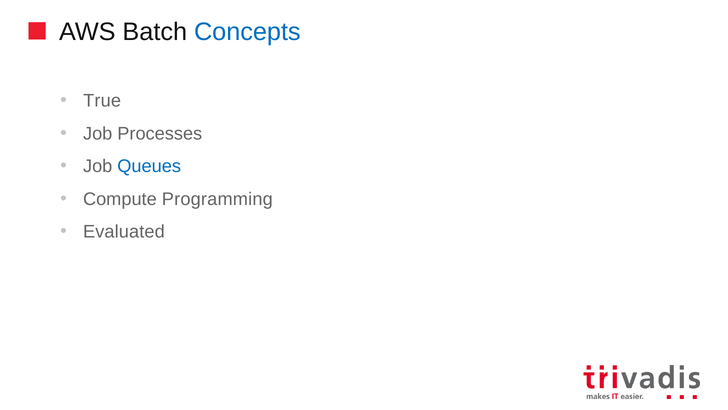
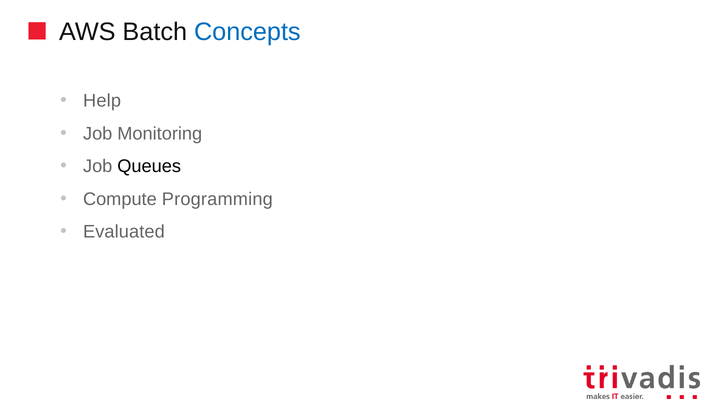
True: True -> Help
Processes: Processes -> Monitoring
Queues colour: blue -> black
